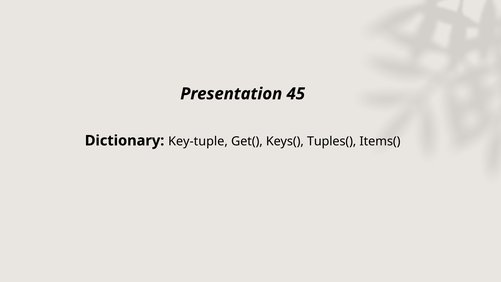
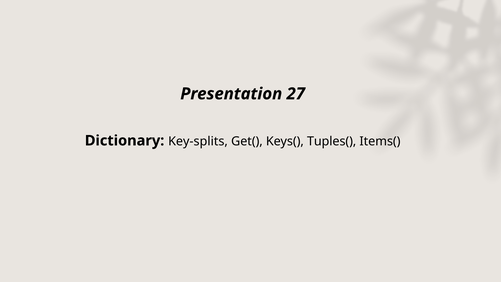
45: 45 -> 27
Key-tuple: Key-tuple -> Key-splits
